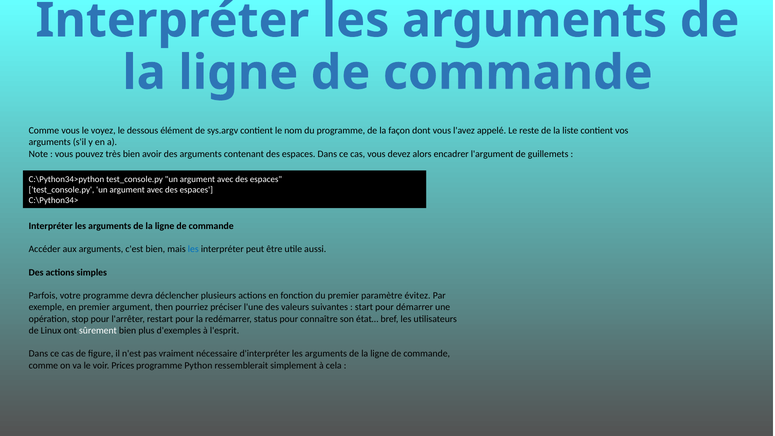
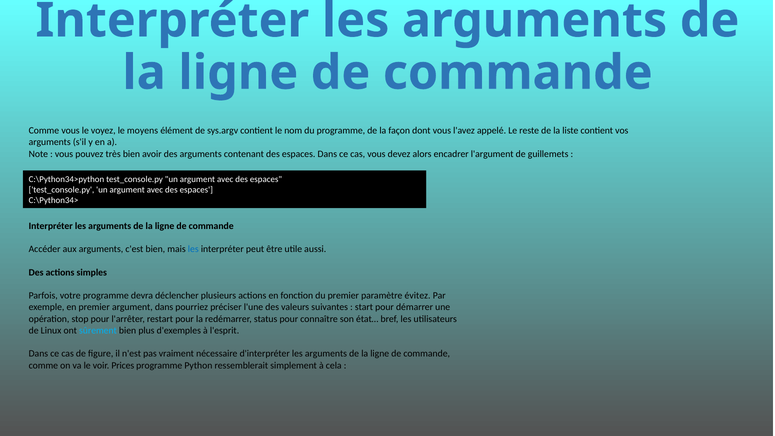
dessous: dessous -> moyens
argument then: then -> dans
sûrement colour: white -> light blue
